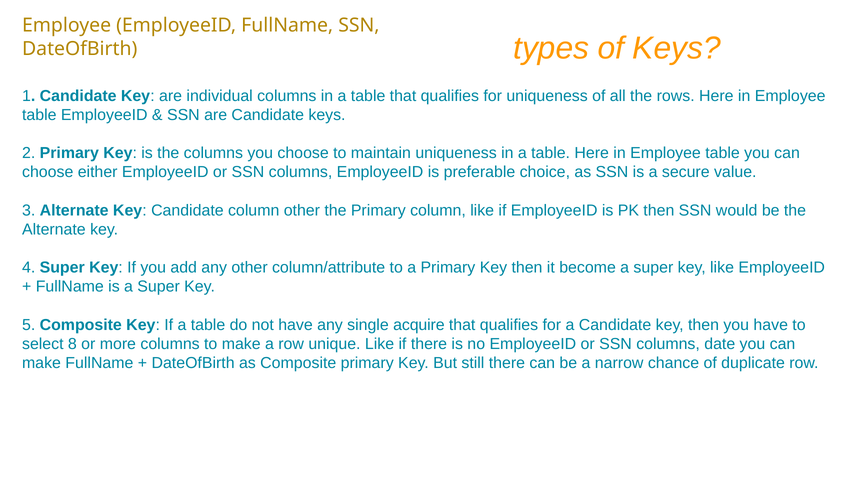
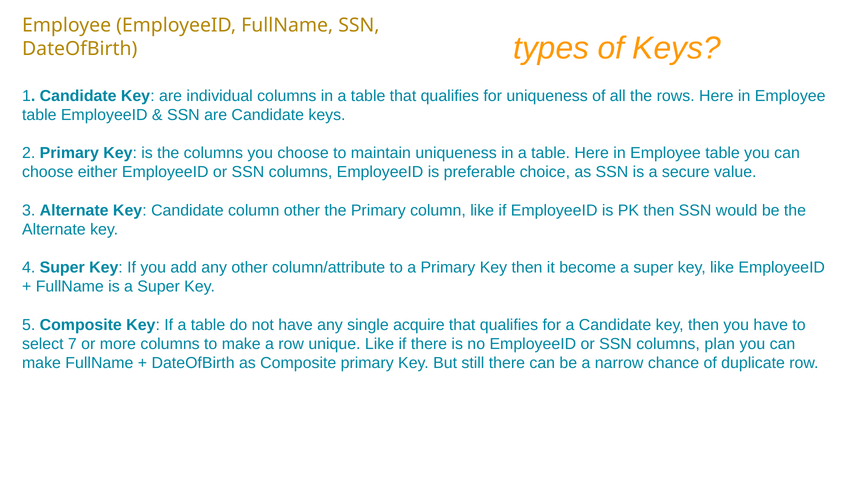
8: 8 -> 7
date: date -> plan
